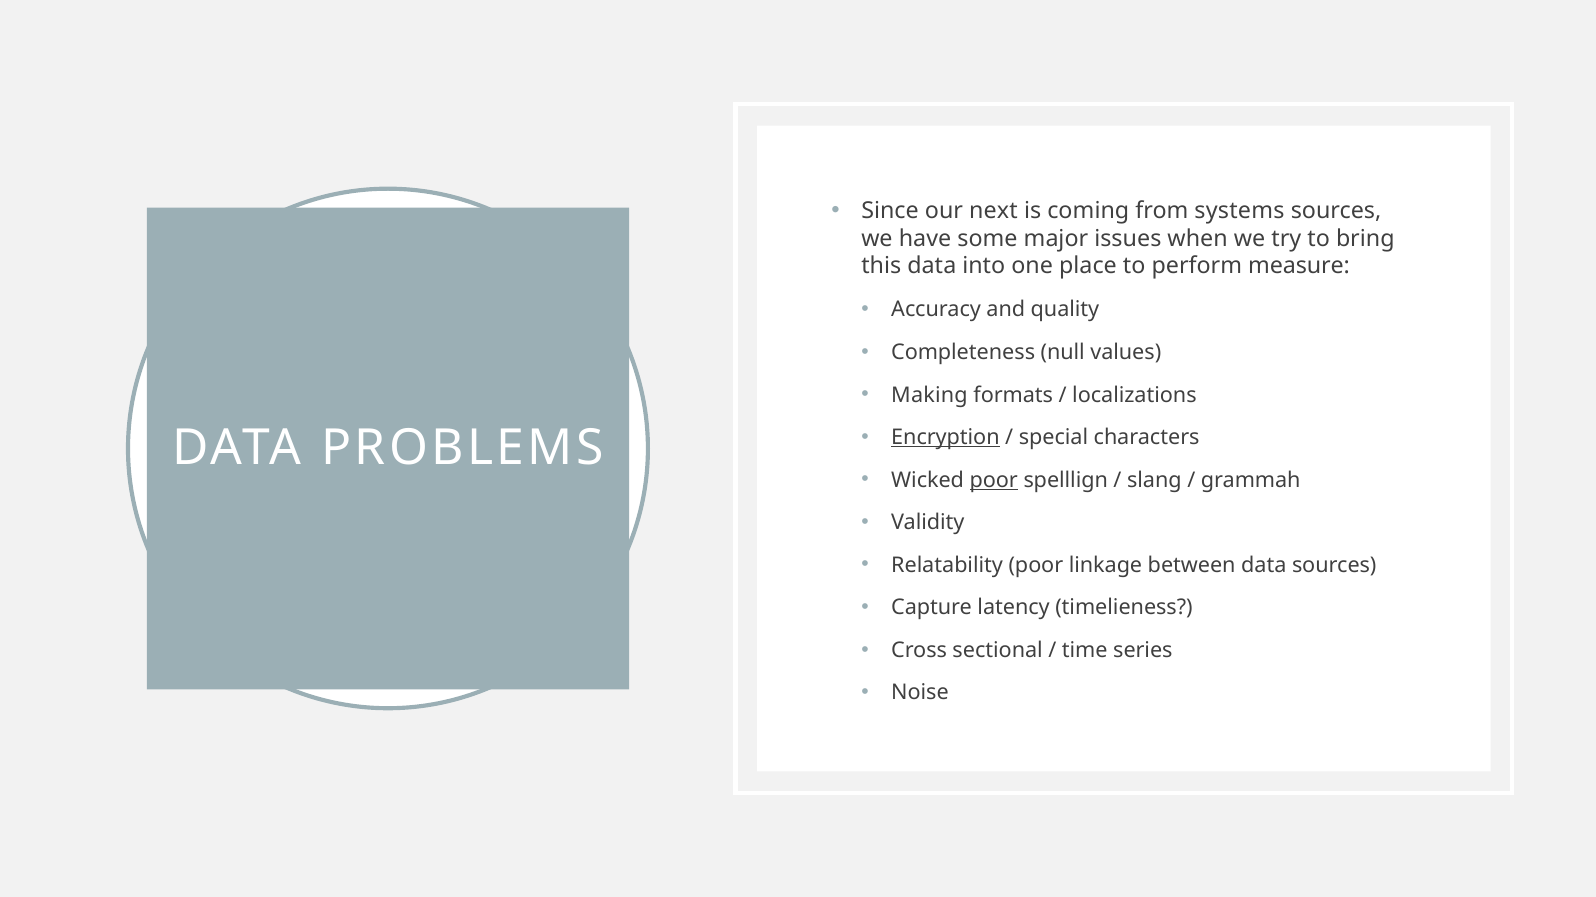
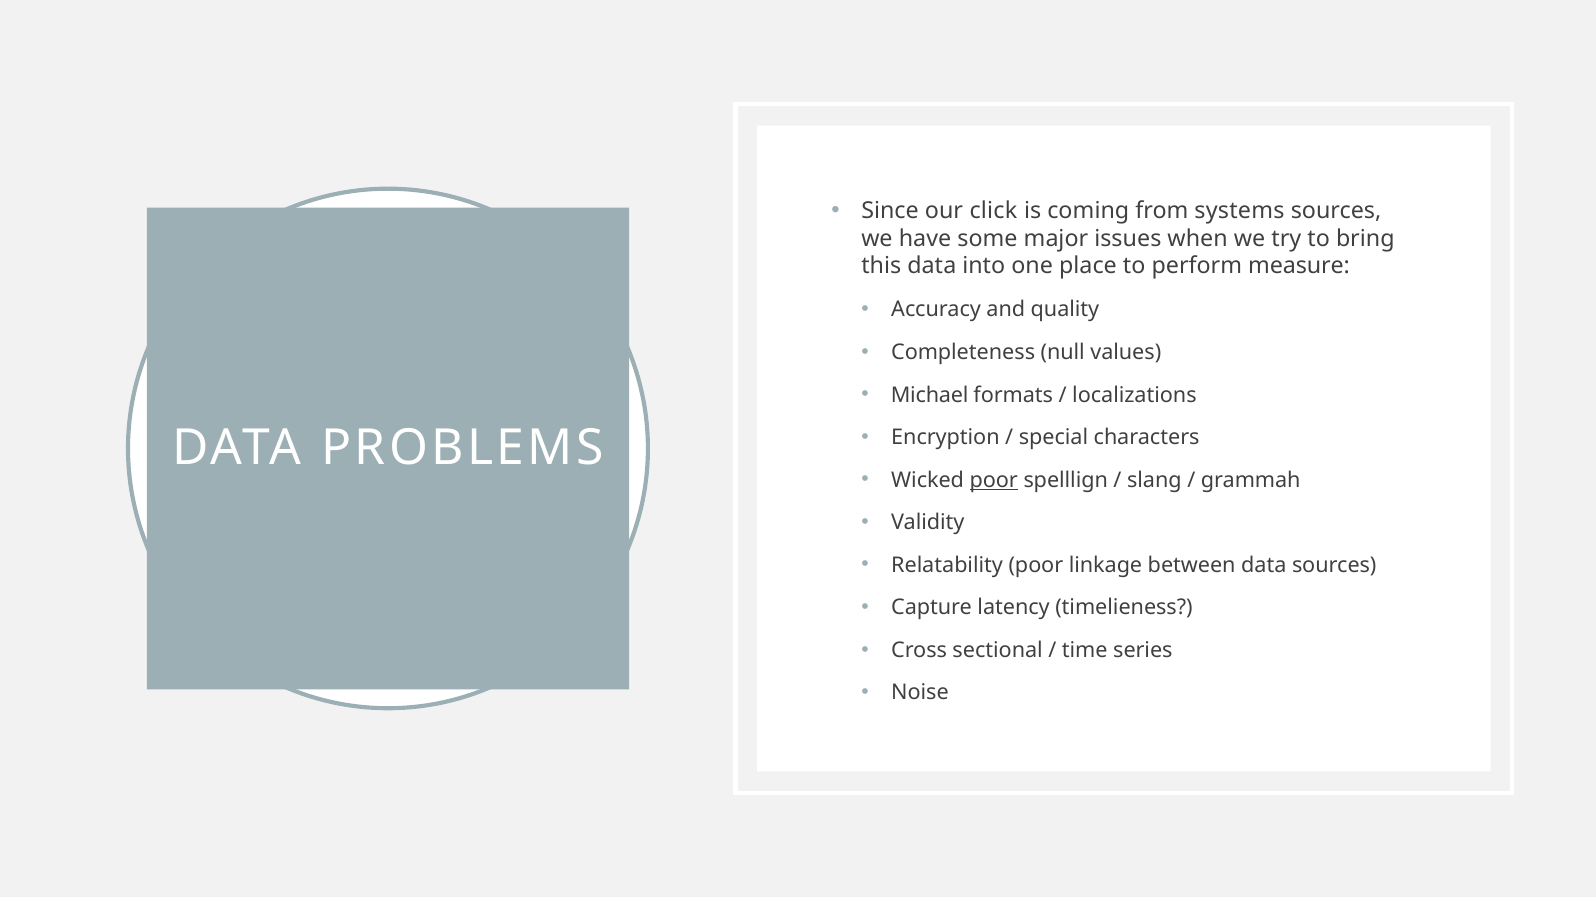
next: next -> click
Making: Making -> Michael
Encryption underline: present -> none
